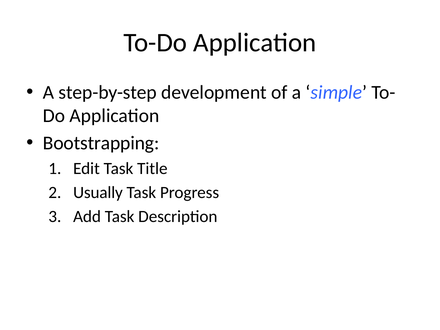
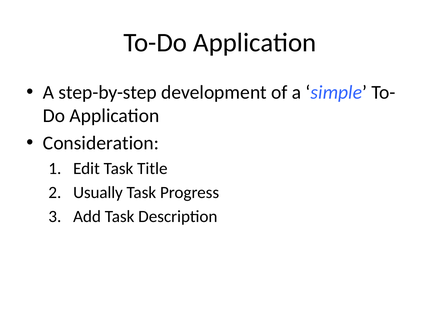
Bootstrapping: Bootstrapping -> Consideration
